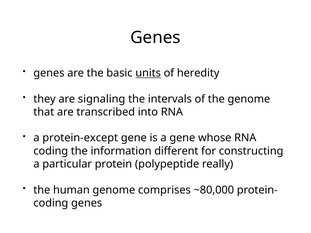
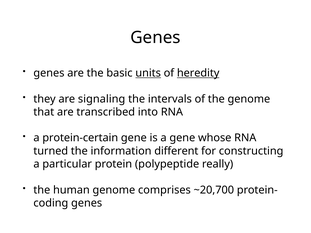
heredity underline: none -> present
protein-except: protein-except -> protein-certain
coding at (51, 151): coding -> turned
~80,000: ~80,000 -> ~20,700
